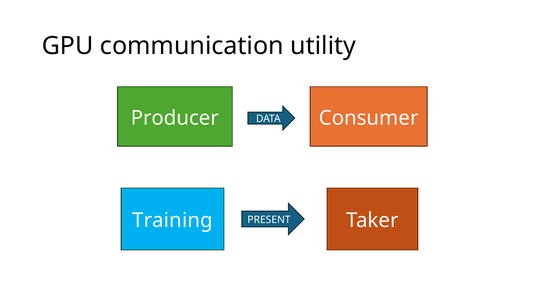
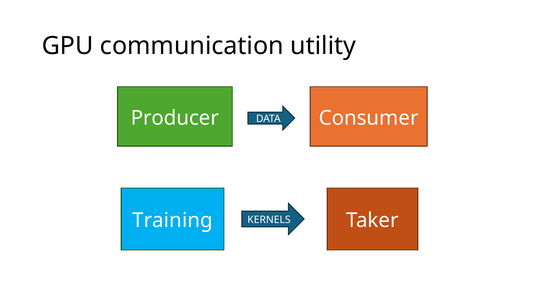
PRESENT: PRESENT -> KERNELS
